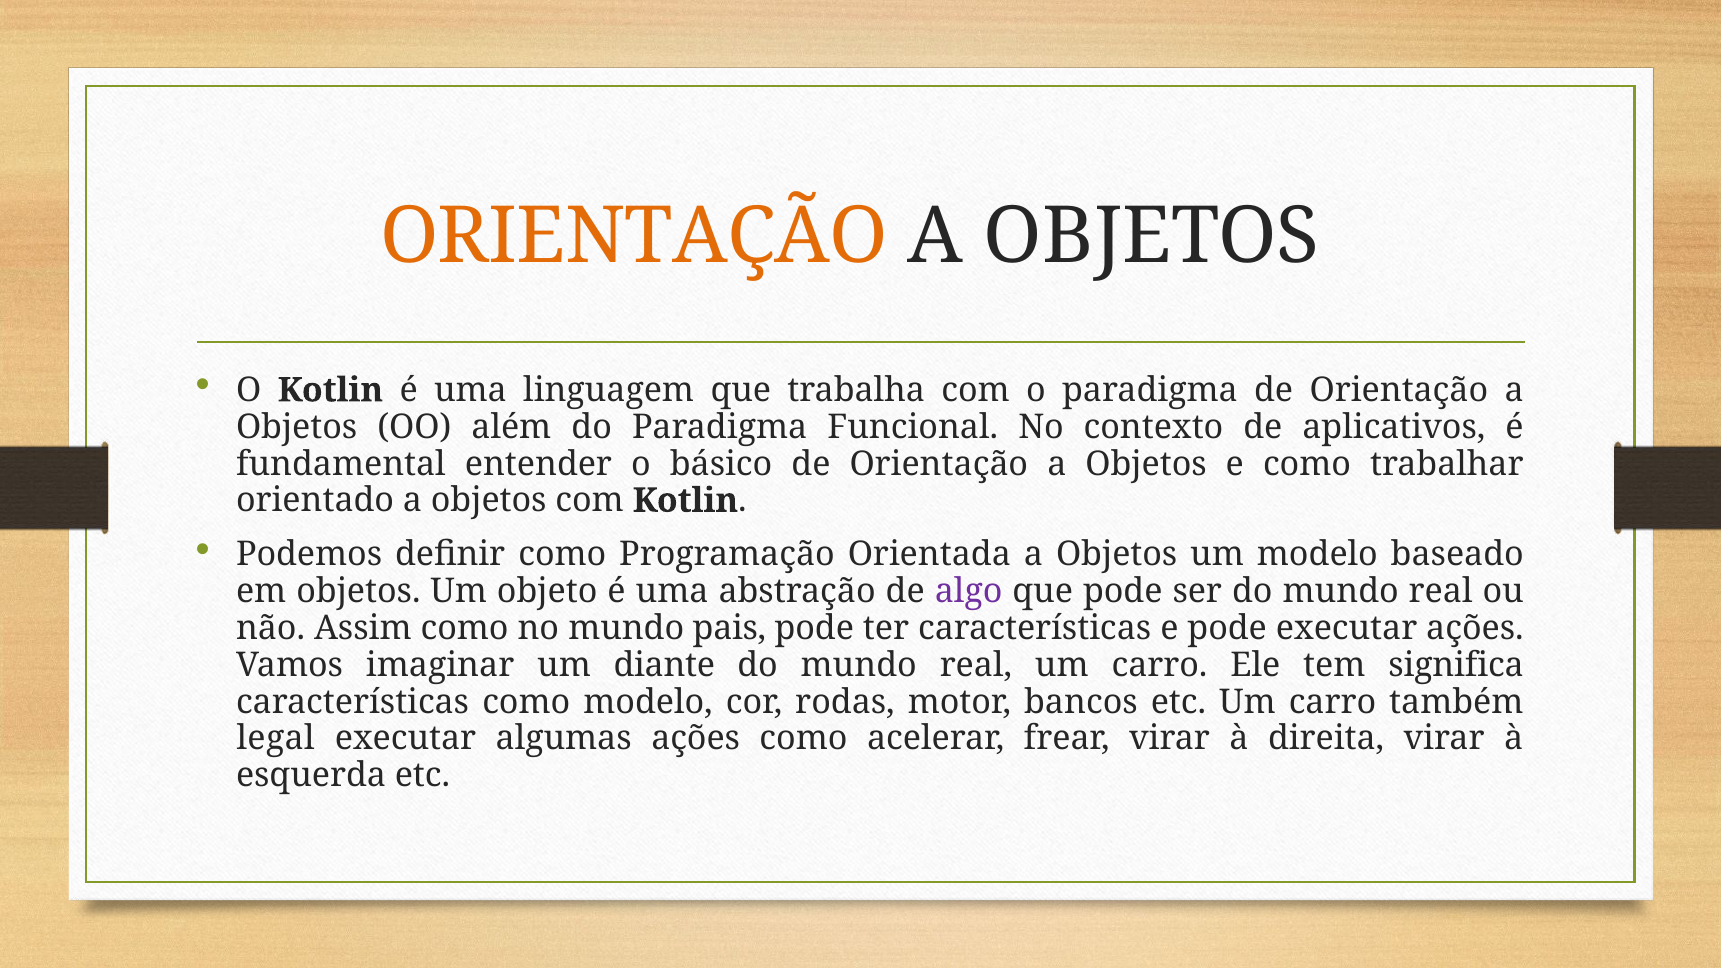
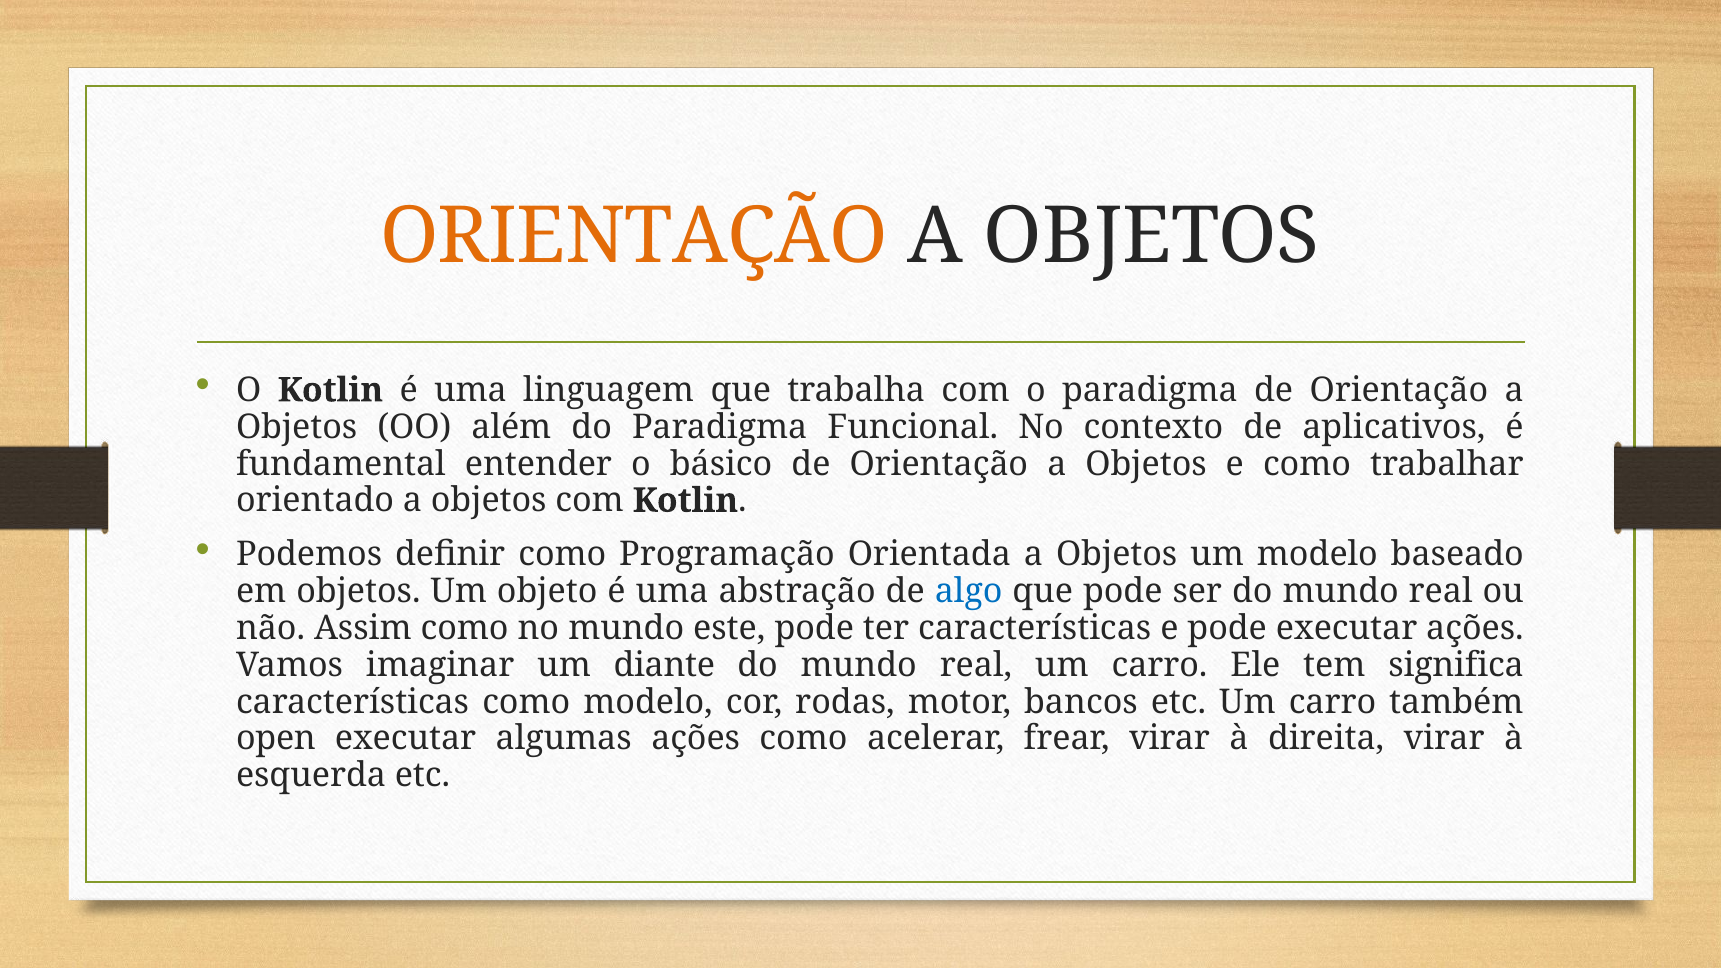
algo colour: purple -> blue
pais: pais -> este
legal: legal -> open
